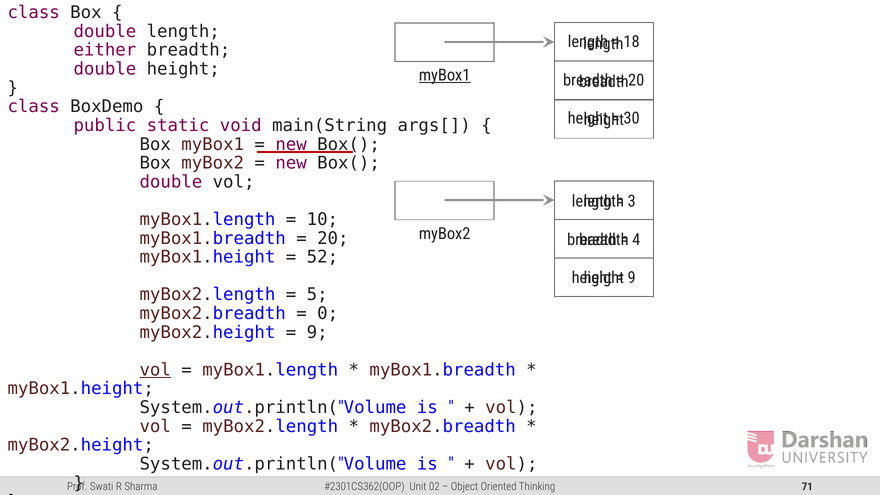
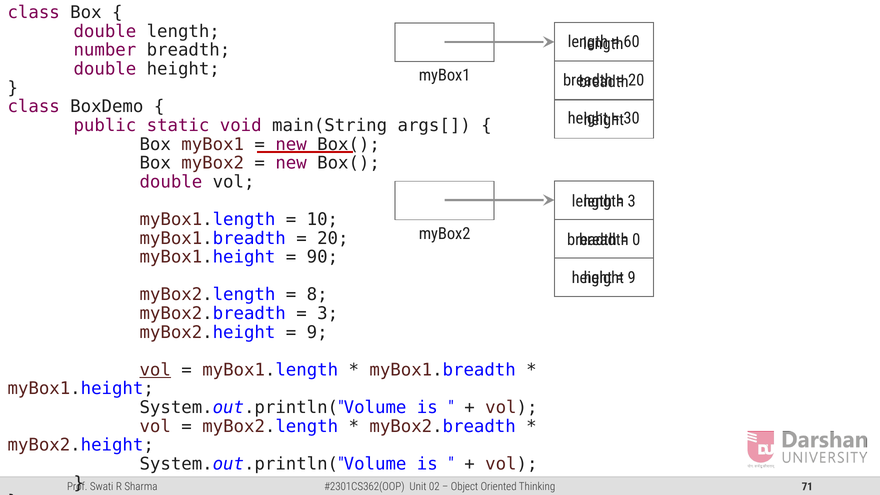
18: 18 -> 60
either: either -> number
myBox1 at (445, 75) underline: present -> none
4: 4 -> 0
52: 52 -> 90
5: 5 -> 8
0 at (328, 314): 0 -> 3
